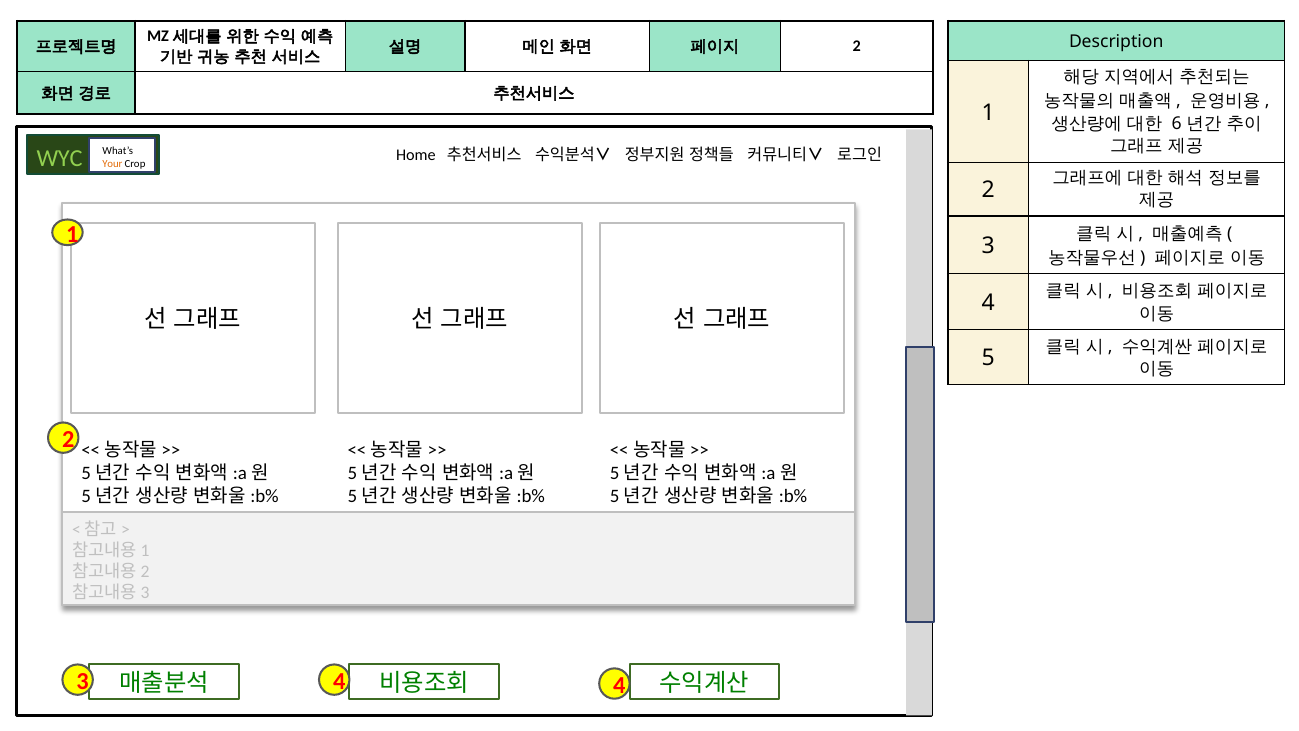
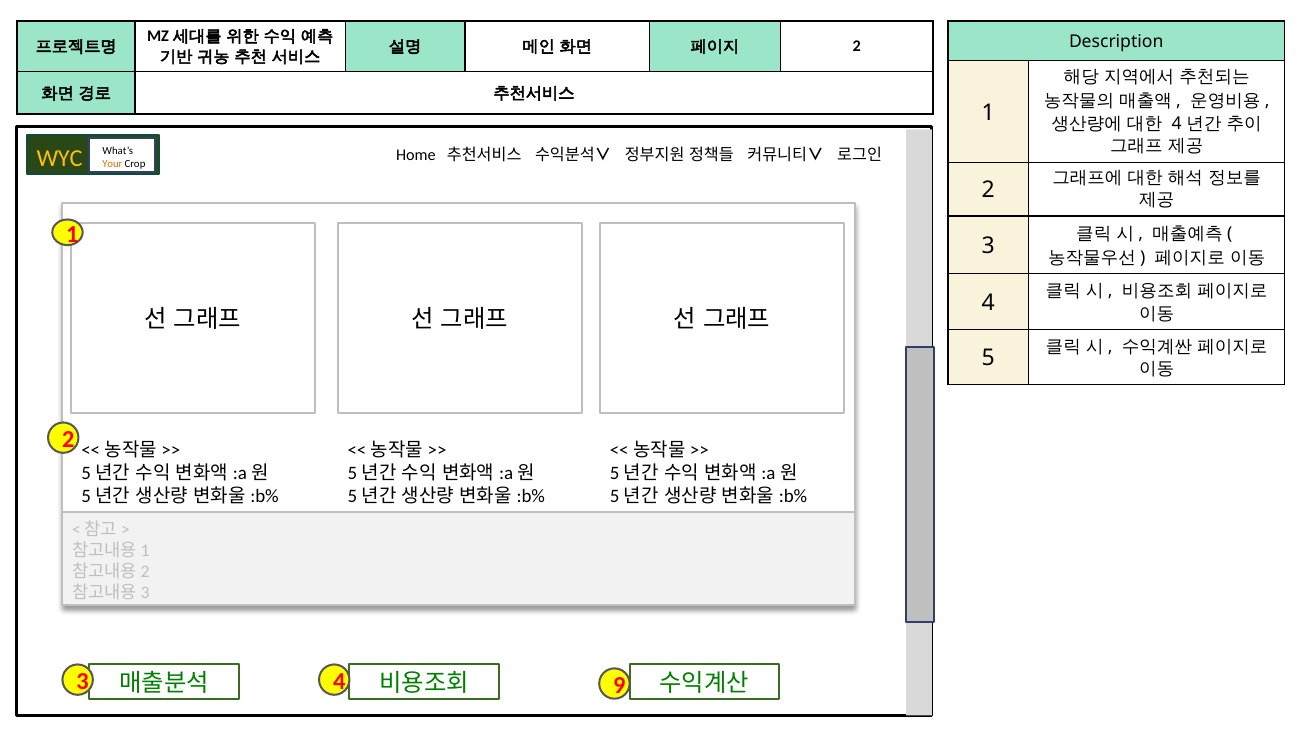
6 at (1177, 124): 6 -> 4
WYC colour: light green -> yellow
4 4: 4 -> 9
